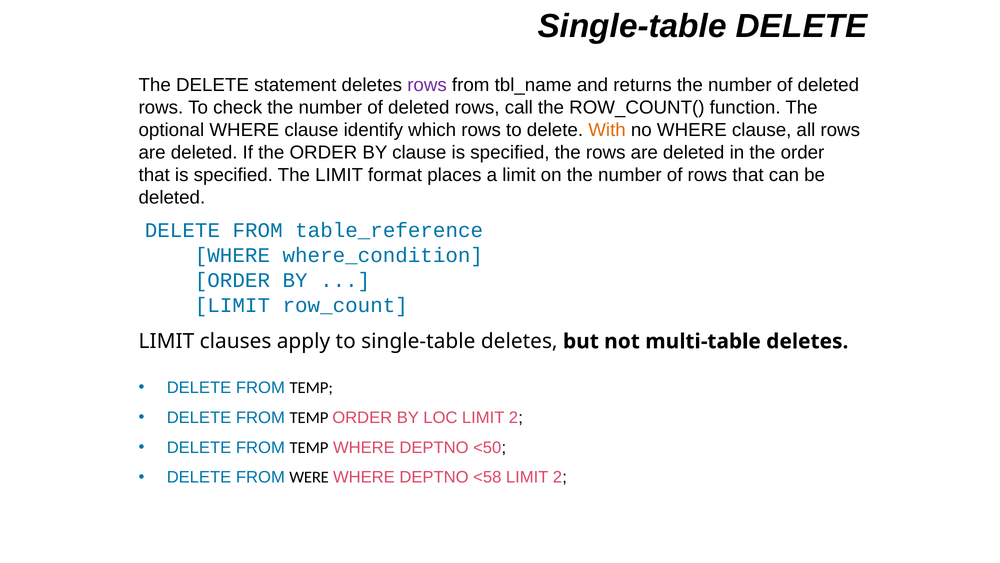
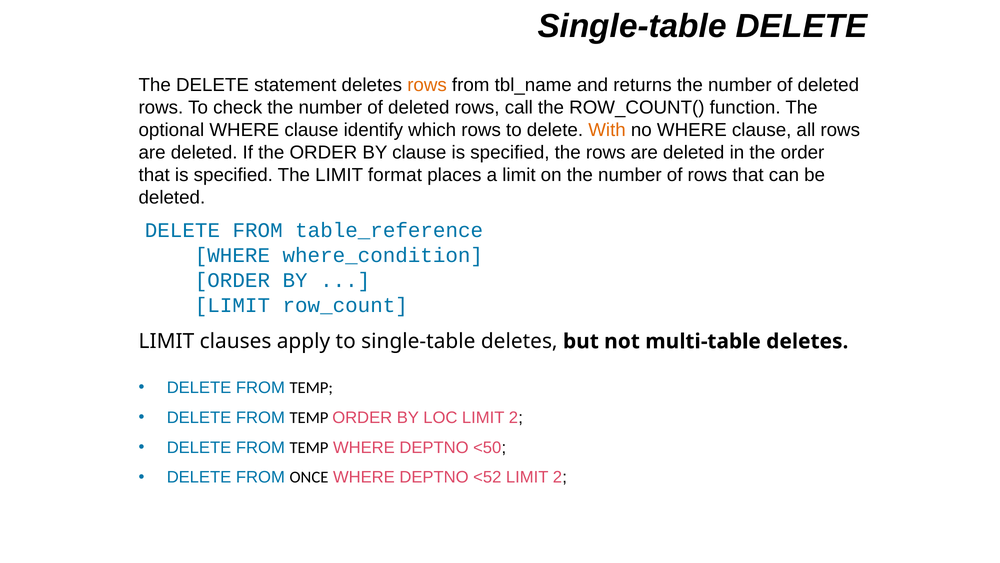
rows at (427, 85) colour: purple -> orange
WERE: WERE -> ONCE
<58: <58 -> <52
